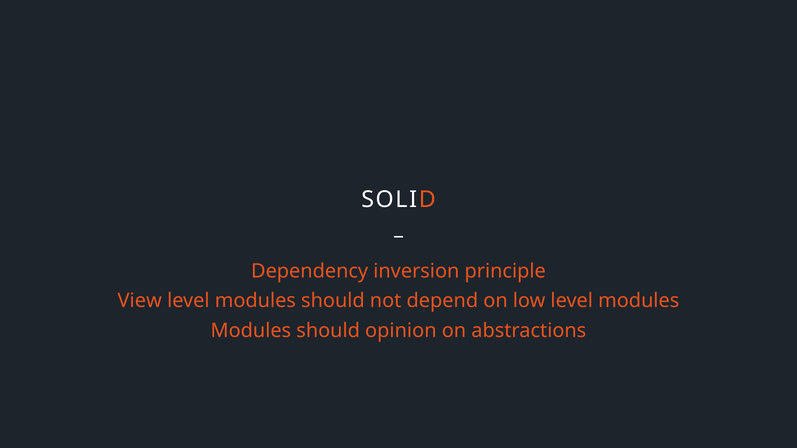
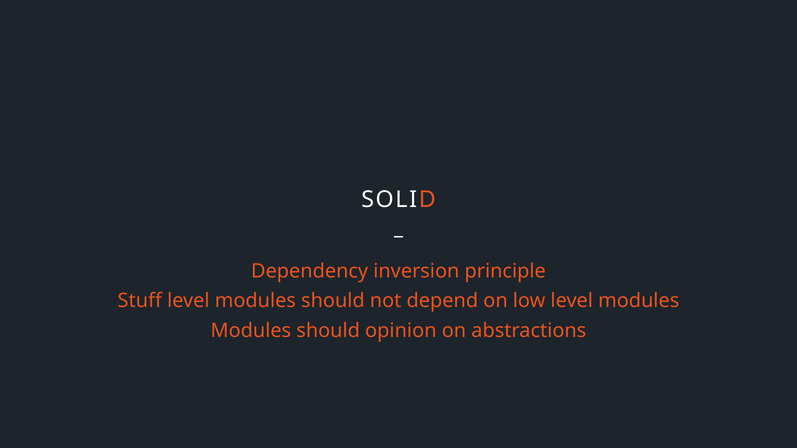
View: View -> Stuff
